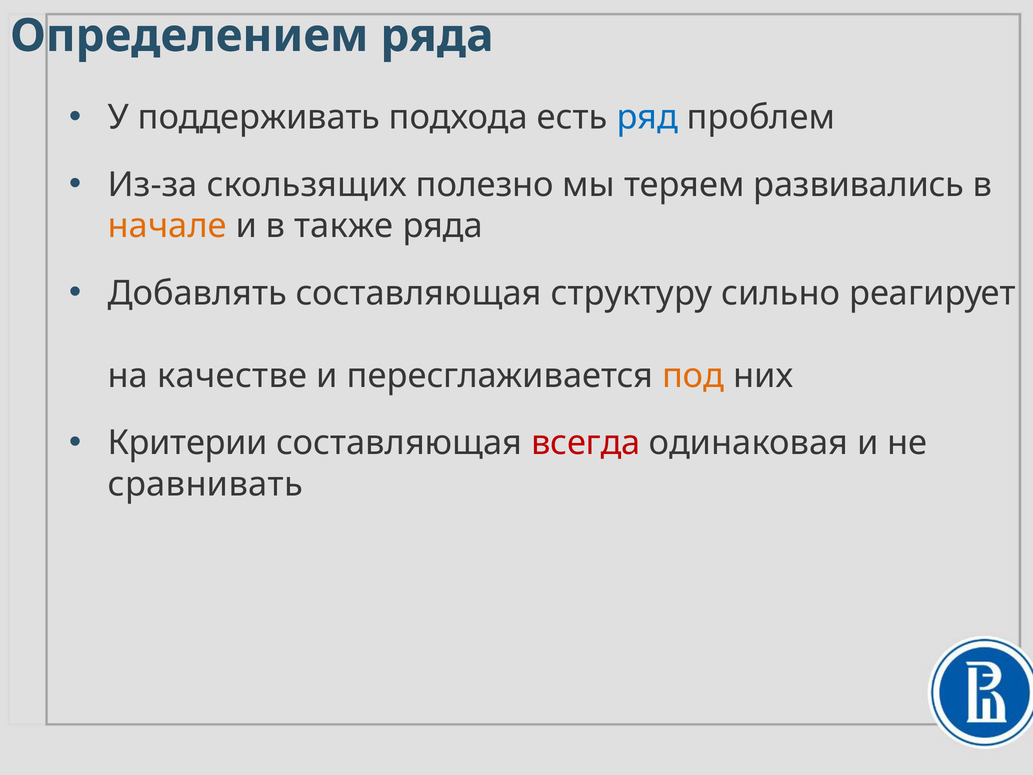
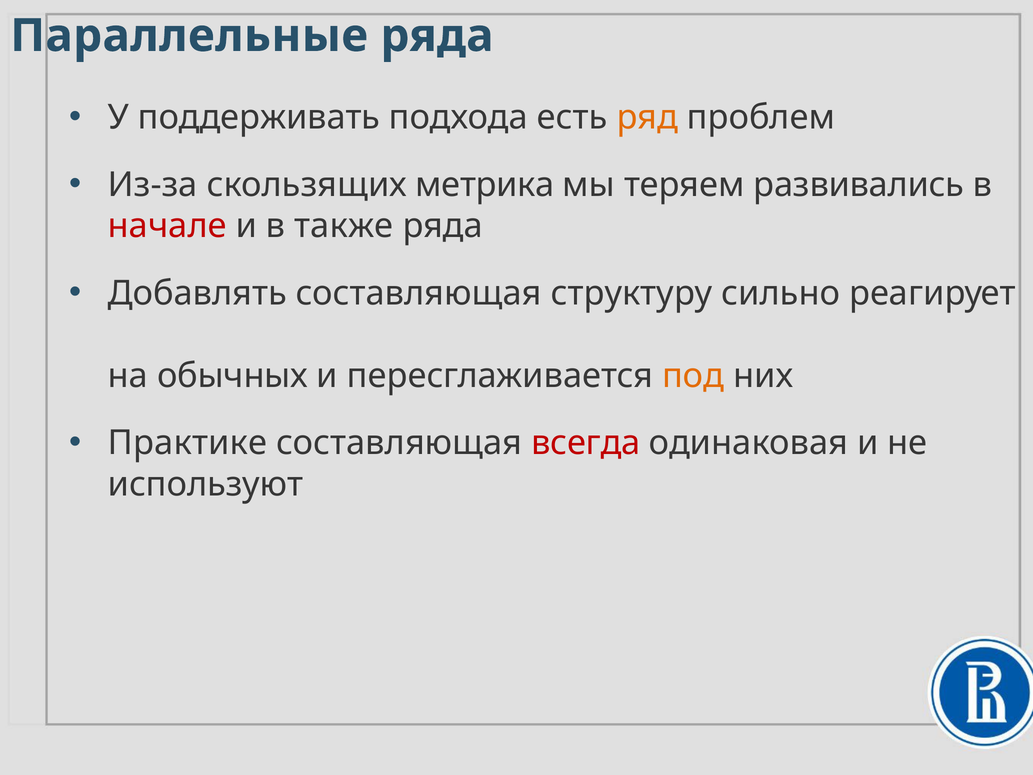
Определением: Определением -> Параллельные
ряд colour: blue -> orange
полезно: полезно -> метрика
начале colour: orange -> red
качестве: качестве -> обычных
Критерии: Критерии -> Практике
сравнивать: сравнивать -> используют
